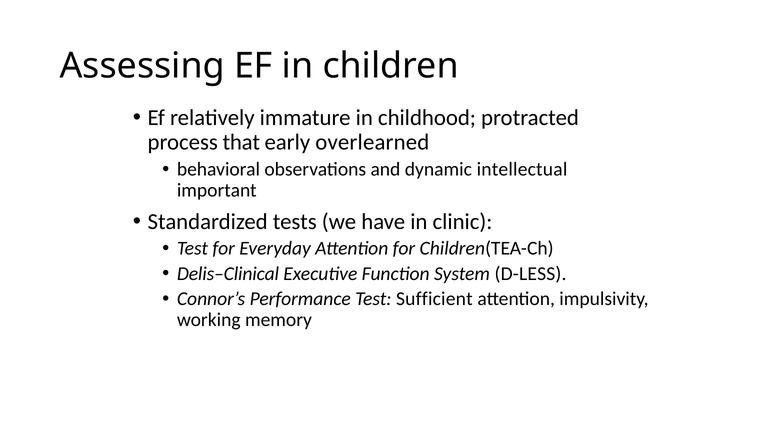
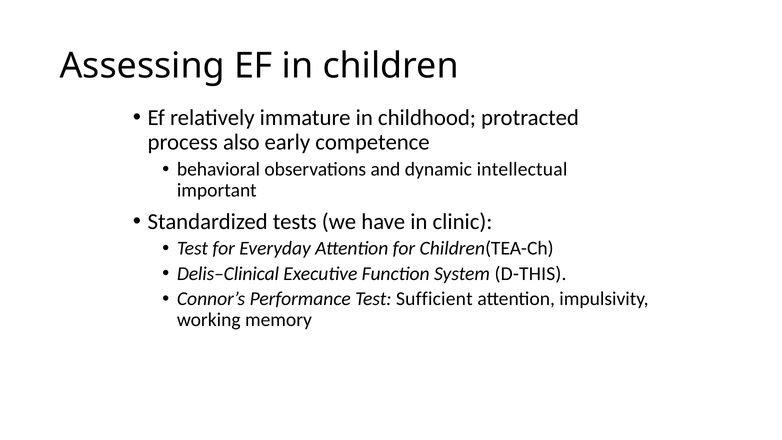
that: that -> also
overlearned: overlearned -> competence
D-LESS: D-LESS -> D-THIS
